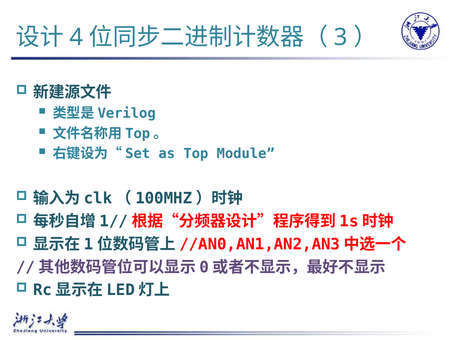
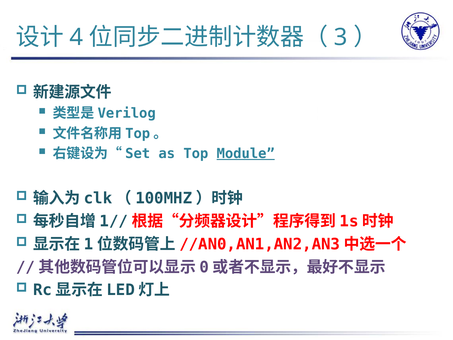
Module underline: none -> present
